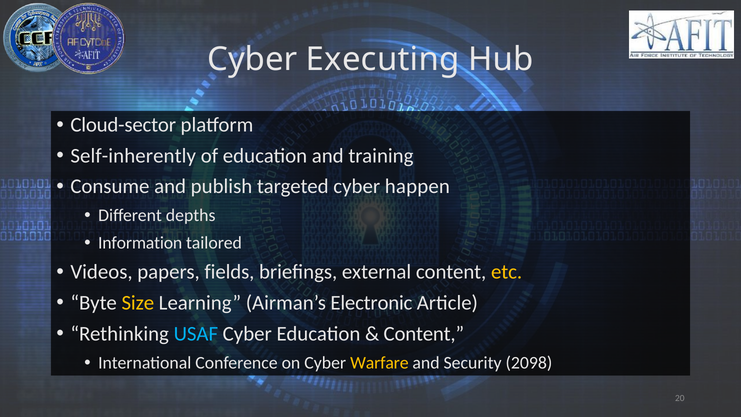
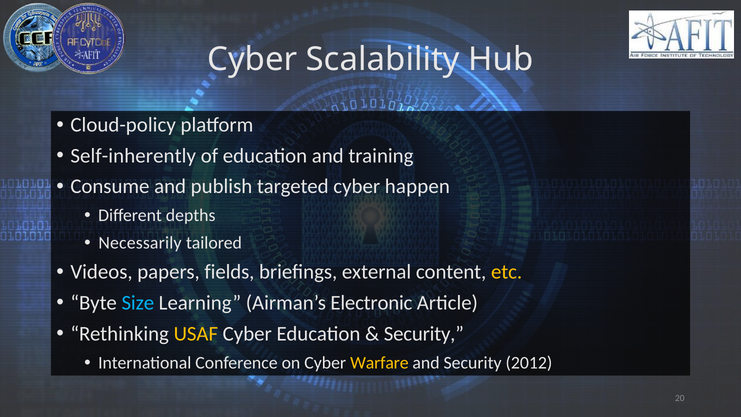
Executing: Executing -> Scalability
Cloud-sector: Cloud-sector -> Cloud-policy
Information: Information -> Necessarily
Size colour: yellow -> light blue
USAF colour: light blue -> yellow
Content at (424, 333): Content -> Security
2098: 2098 -> 2012
